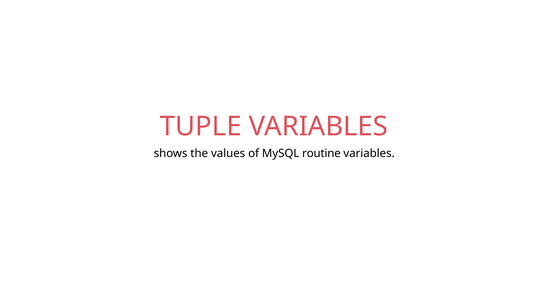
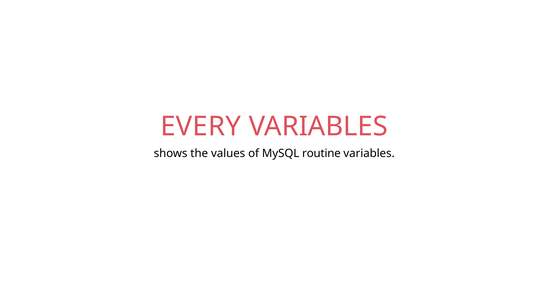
TUPLE: TUPLE -> EVERY
